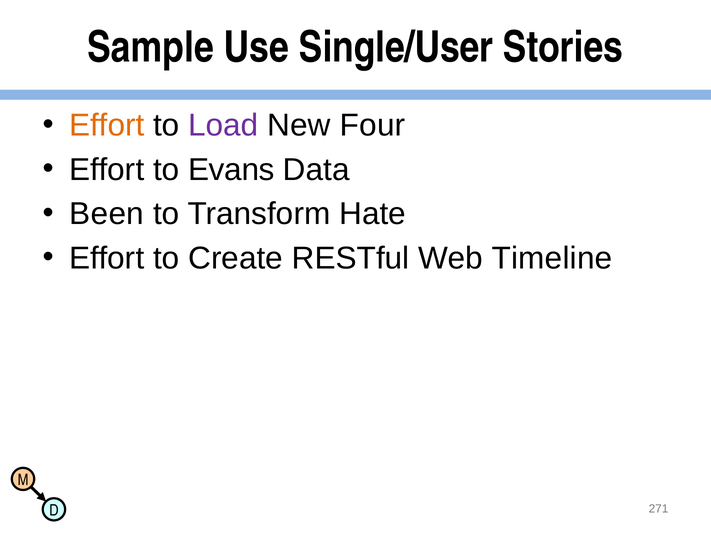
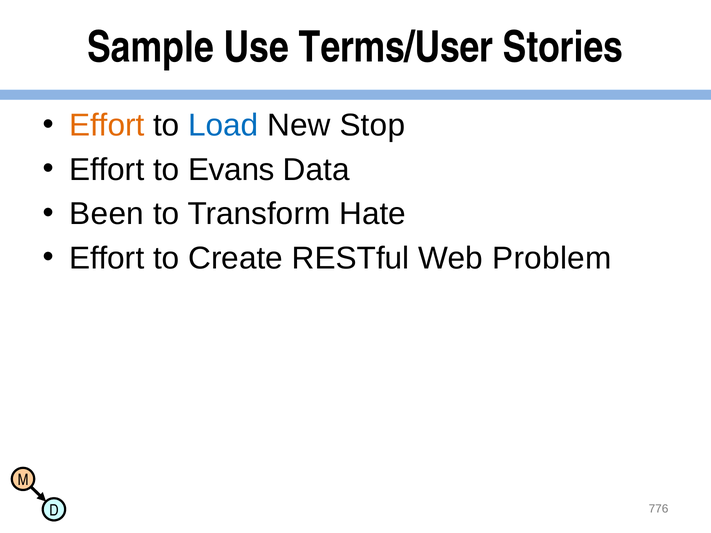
Single/User: Single/User -> Terms/User
Load colour: purple -> blue
Four: Four -> Stop
Timeline: Timeline -> Problem
271: 271 -> 776
